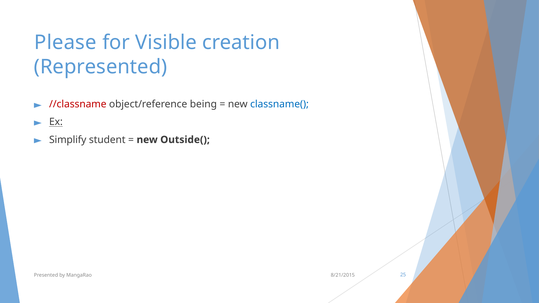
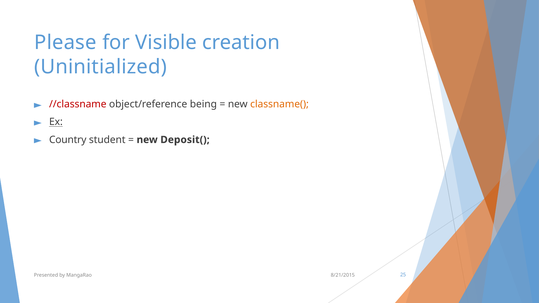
Represented: Represented -> Uninitialized
classname( colour: blue -> orange
Simplify: Simplify -> Country
Outside(: Outside( -> Deposit(
